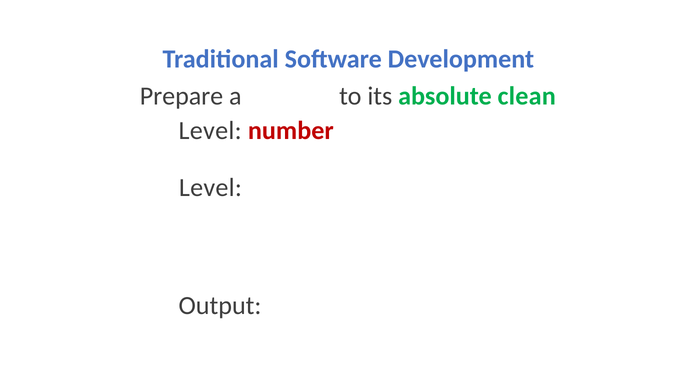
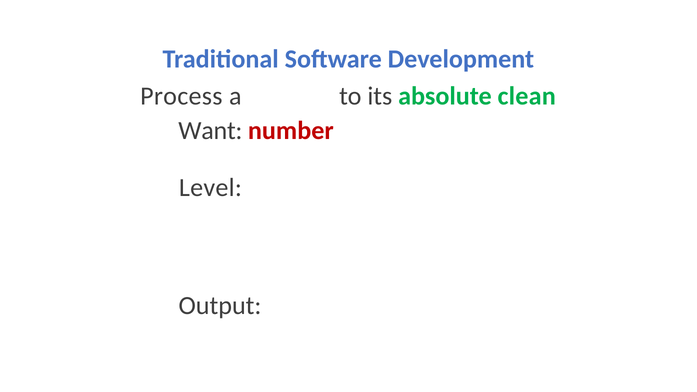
Prepare: Prepare -> Process
Level at (210, 130): Level -> Want
